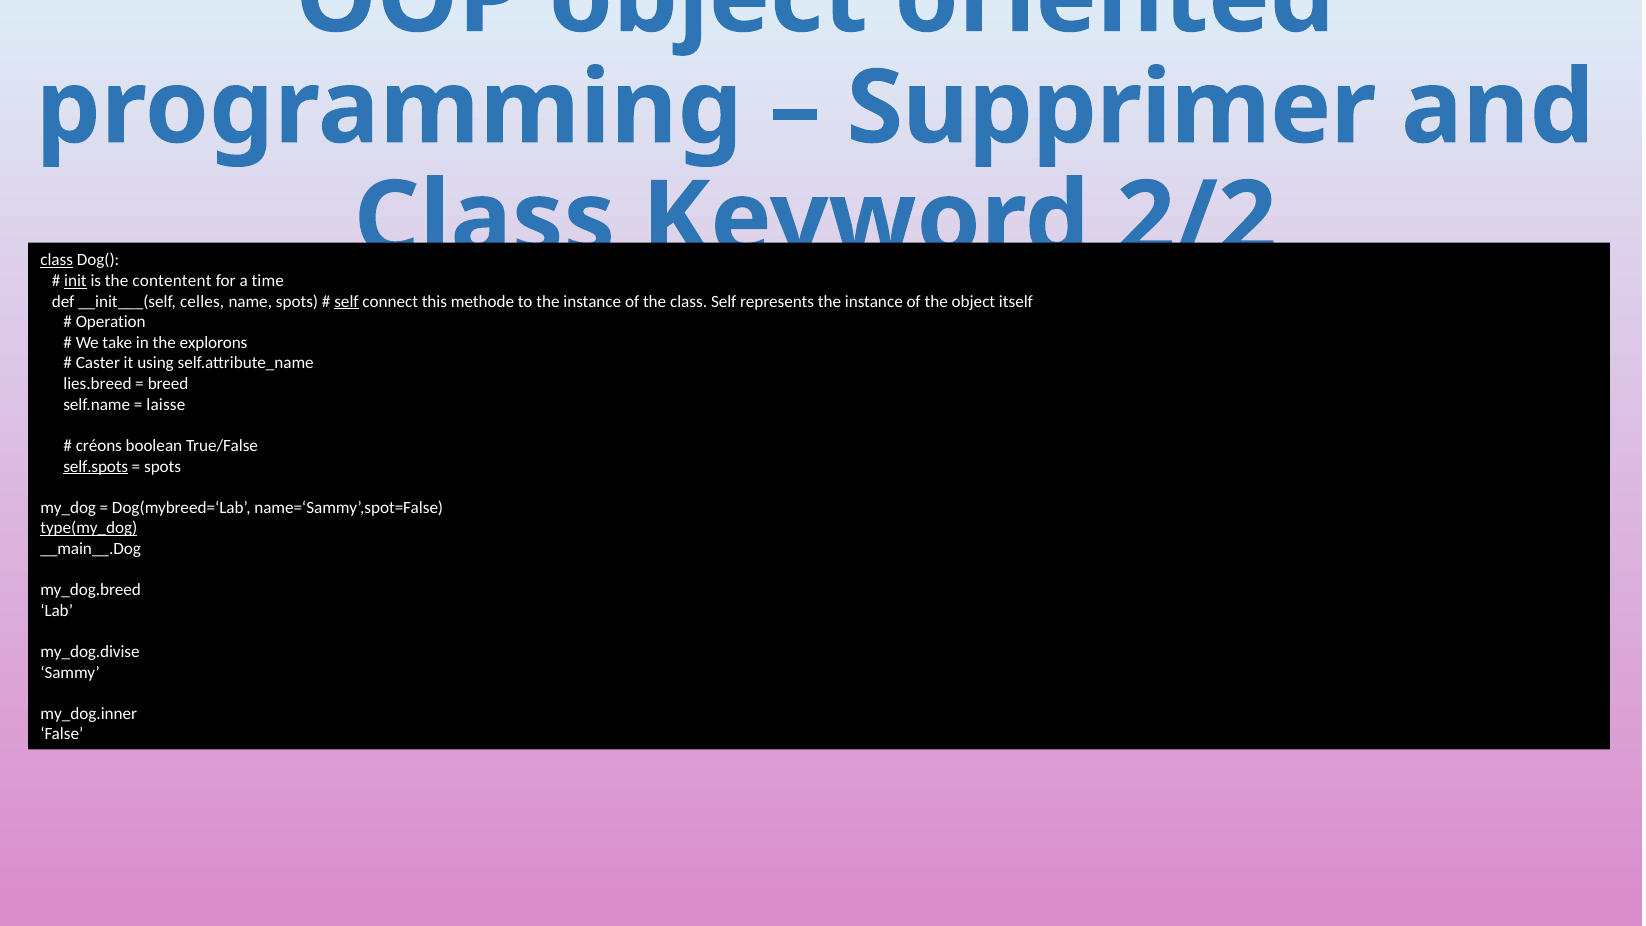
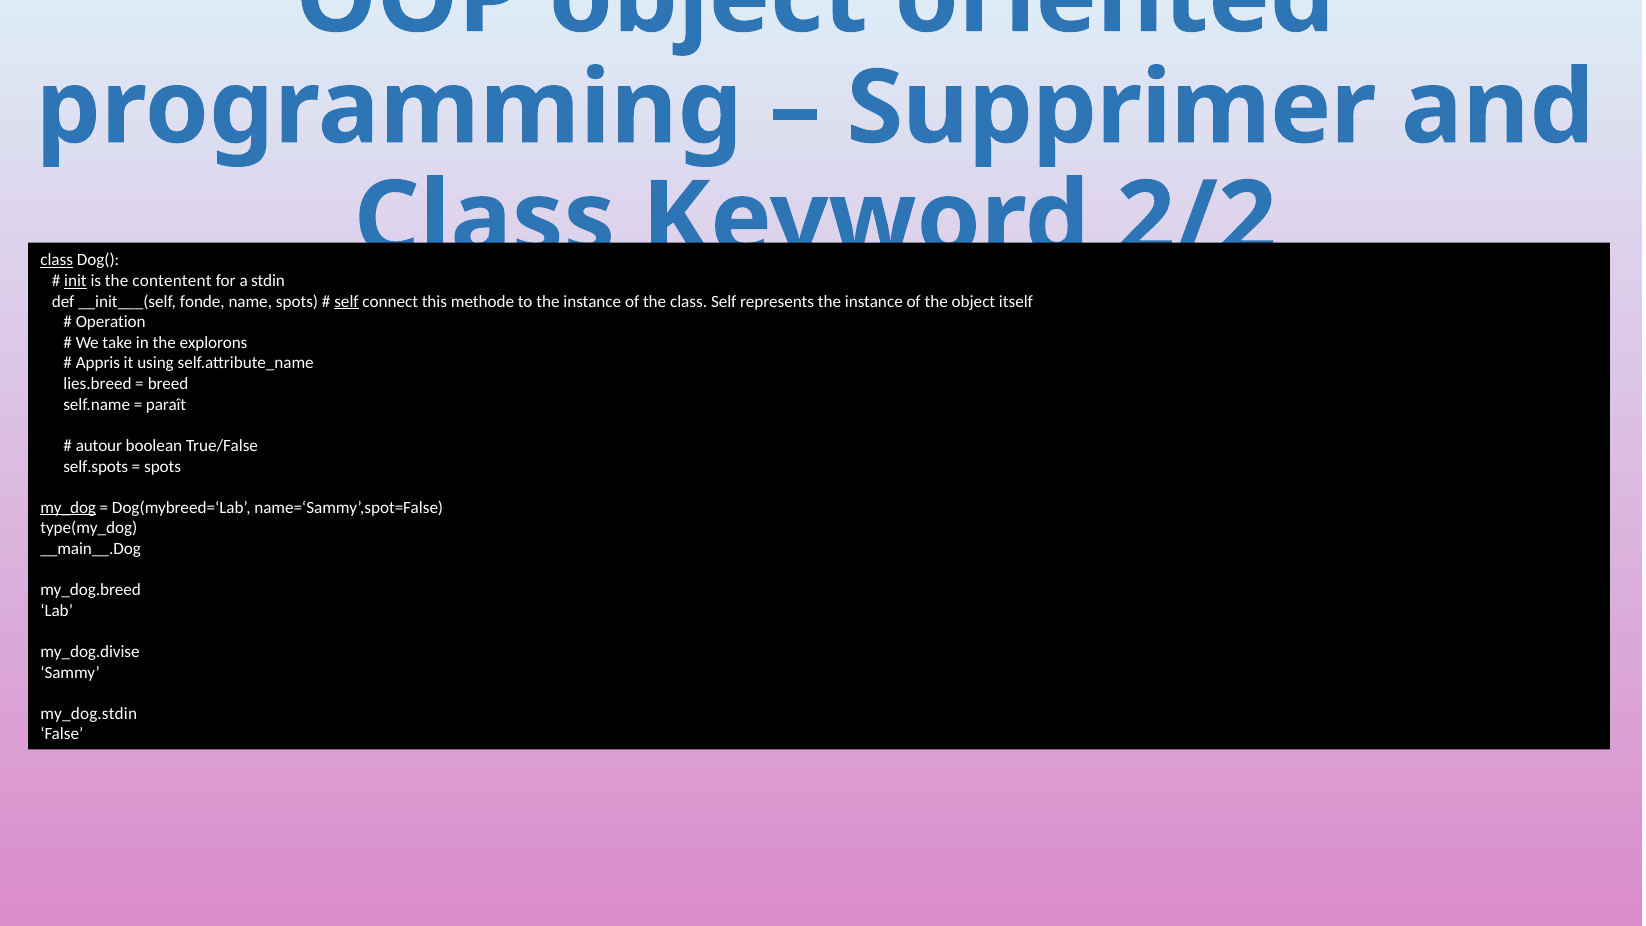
time: time -> stdin
celles: celles -> fonde
Caster: Caster -> Appris
laisse: laisse -> paraît
créons: créons -> autour
self.spots underline: present -> none
my_dog underline: none -> present
type(my_dog underline: present -> none
my_dog.inner: my_dog.inner -> my_dog.stdin
